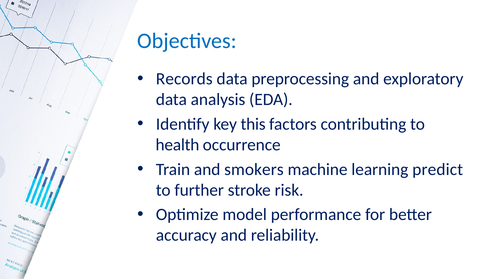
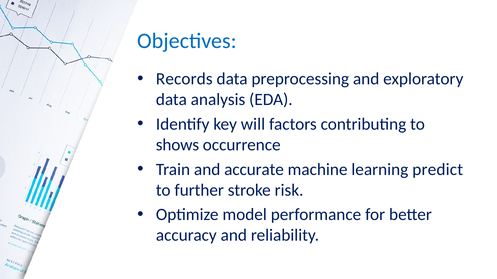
this: this -> will
health: health -> shows
smokers: smokers -> accurate
